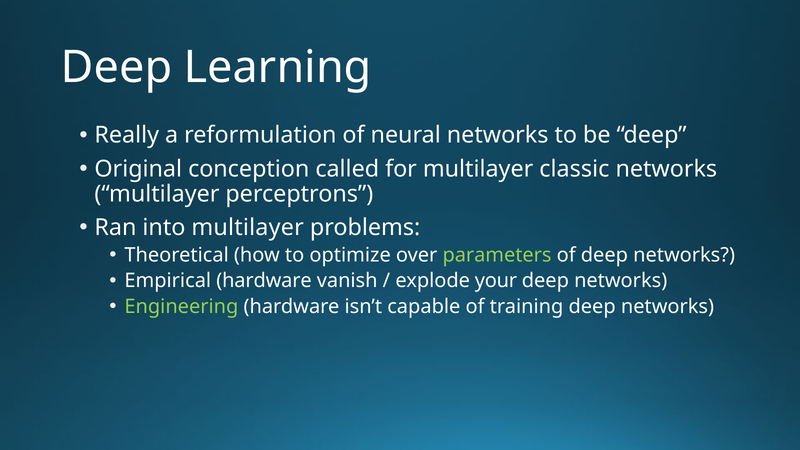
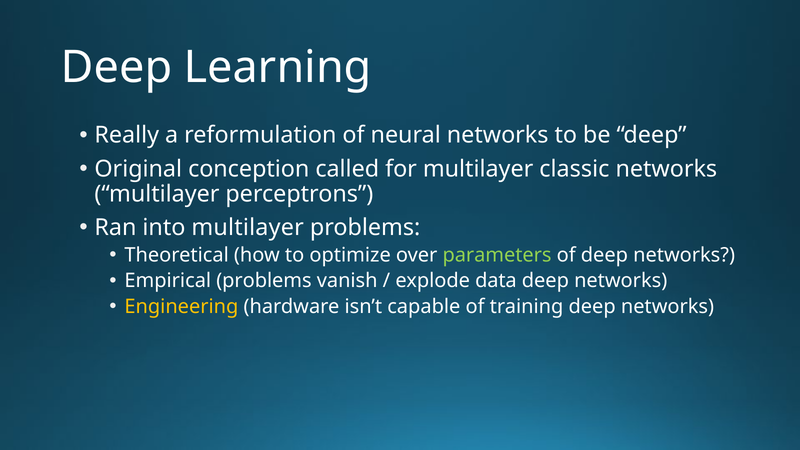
Empirical hardware: hardware -> problems
your: your -> data
Engineering colour: light green -> yellow
